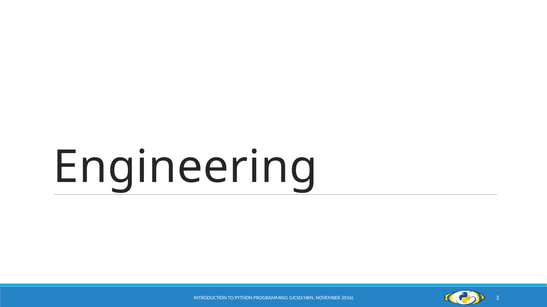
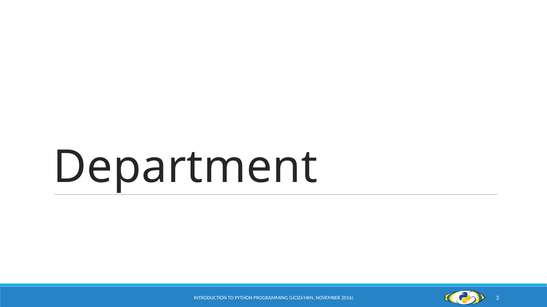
Engineering: Engineering -> Department
